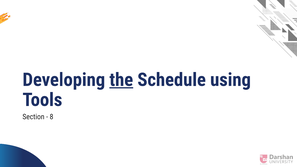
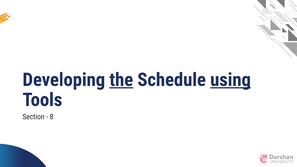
using underline: none -> present
